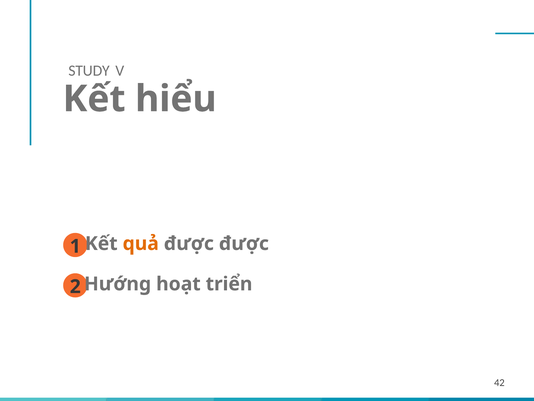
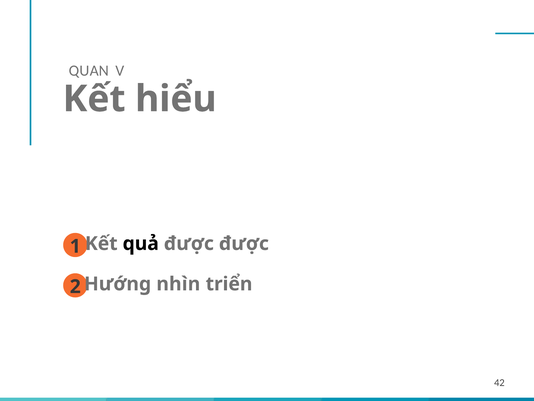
STUDY: STUDY -> QUAN
quả colour: orange -> black
hoạt: hoạt -> nhìn
